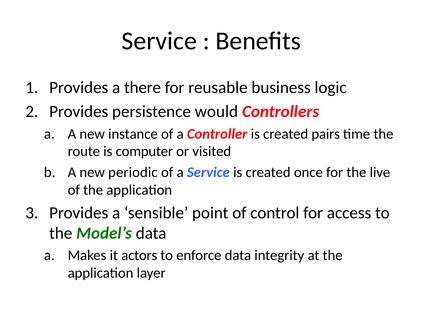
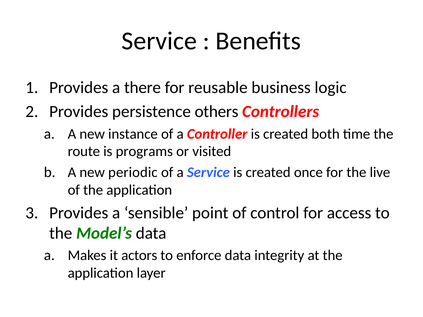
would: would -> others
pairs: pairs -> both
computer: computer -> programs
